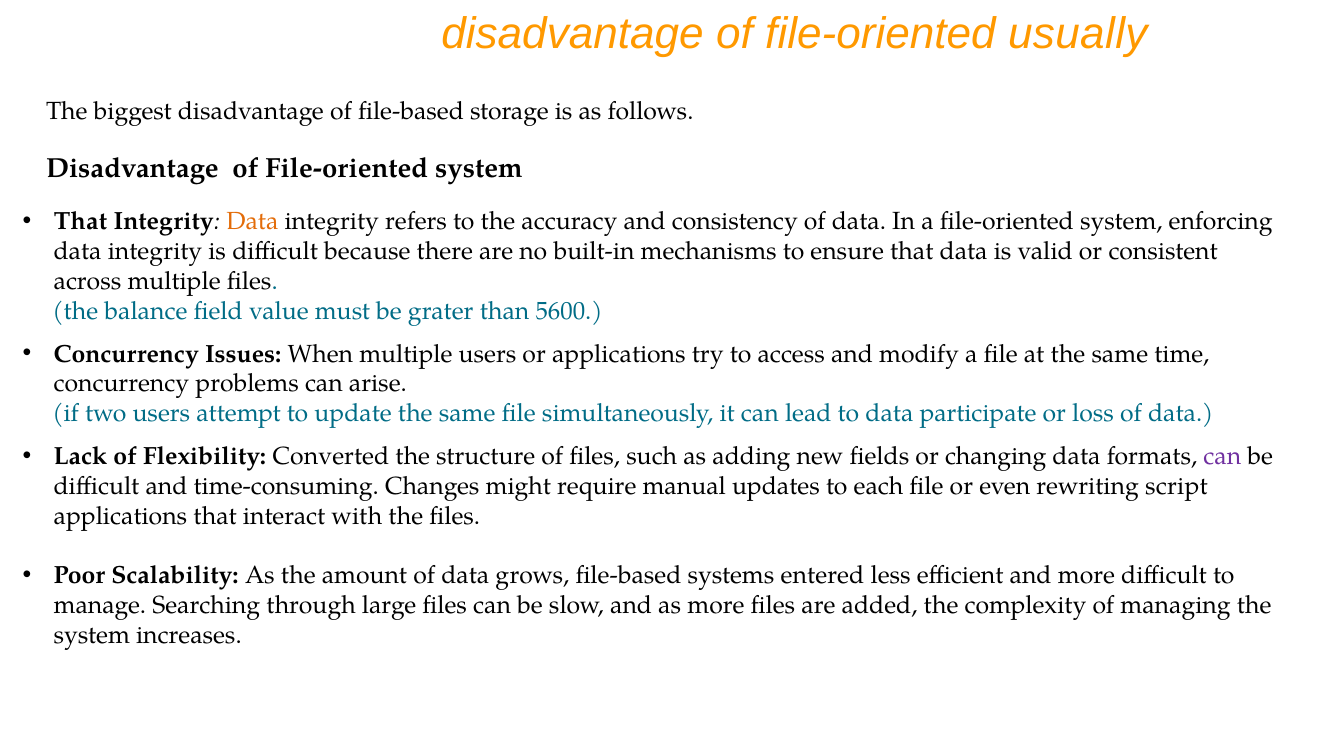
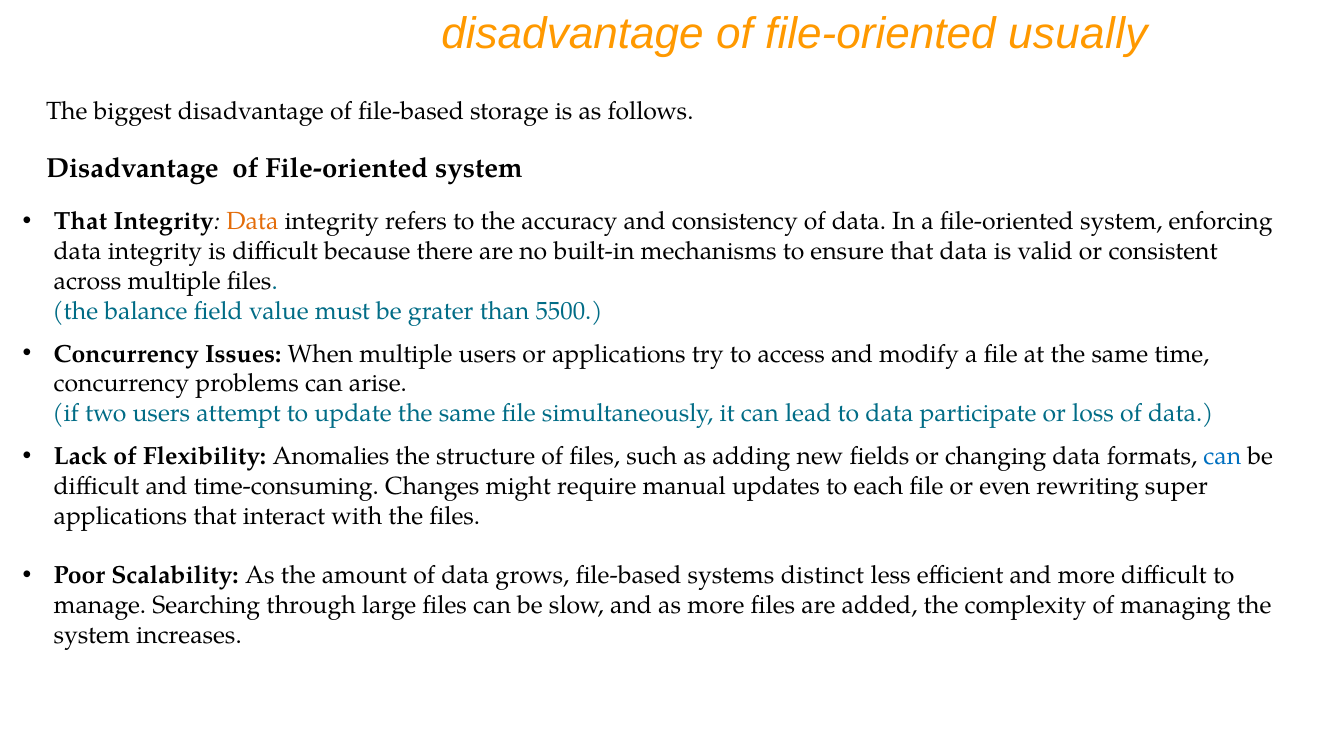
5600: 5600 -> 5500
Converted: Converted -> Anomalies
can at (1222, 456) colour: purple -> blue
script: script -> super
entered: entered -> distinct
